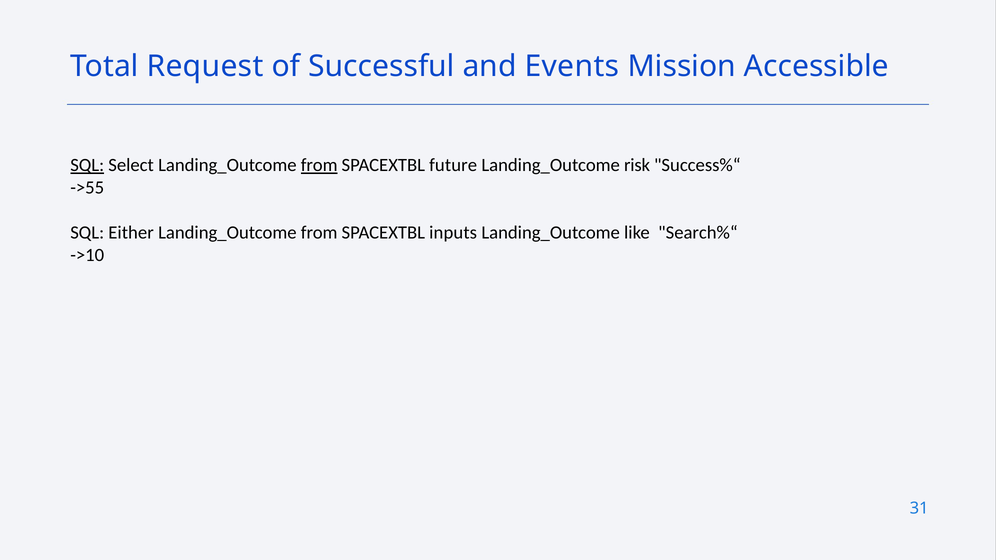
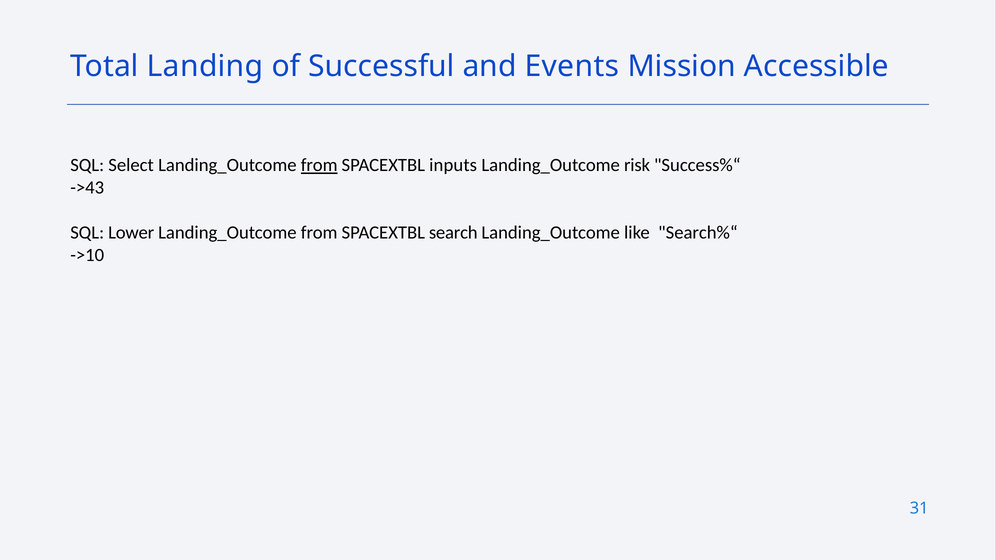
Request: Request -> Landing
SQL at (87, 165) underline: present -> none
future: future -> inputs
->55: ->55 -> ->43
Either: Either -> Lower
inputs: inputs -> search
